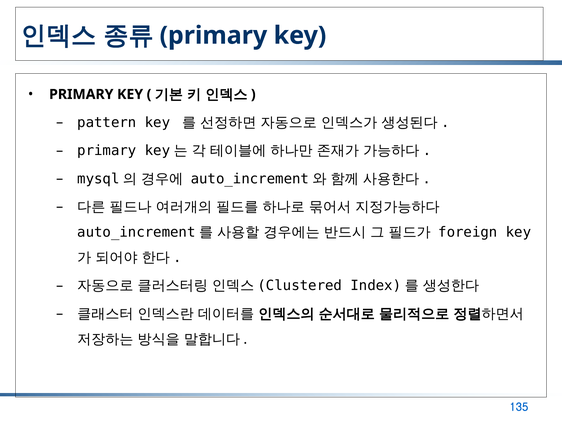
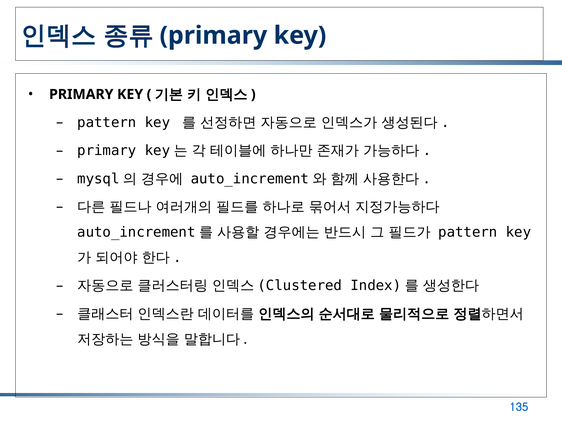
foreign at (468, 232): foreign -> pattern
